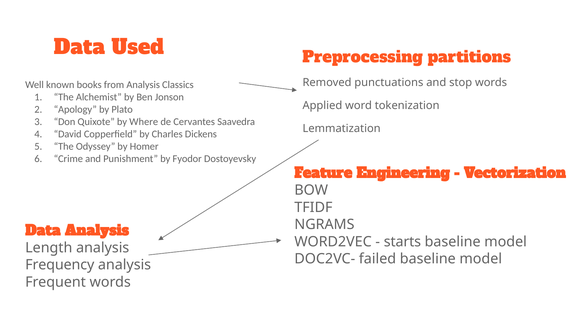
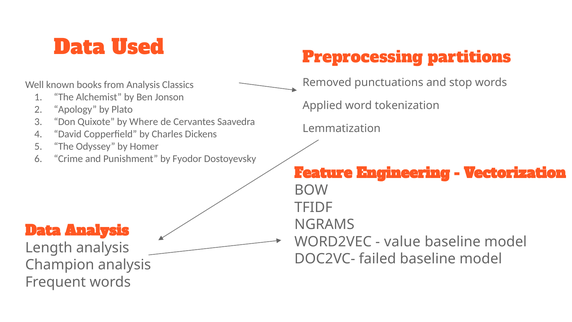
starts: starts -> value
Frequency: Frequency -> Champion
